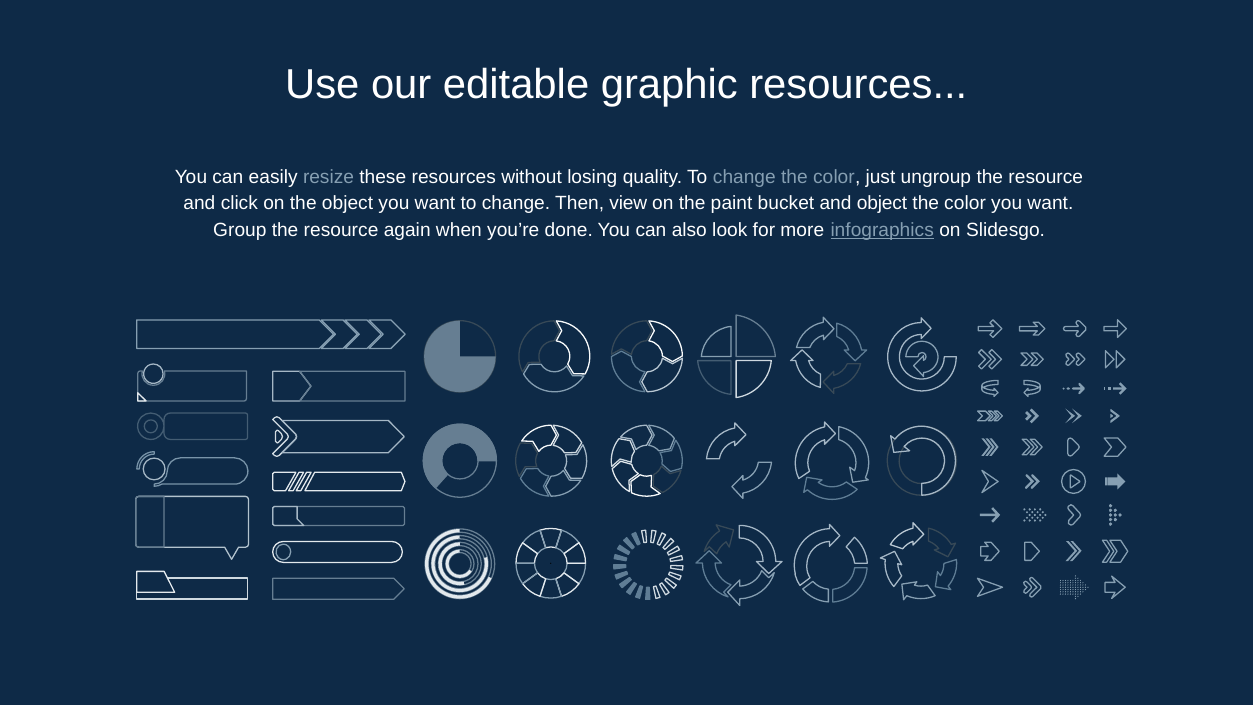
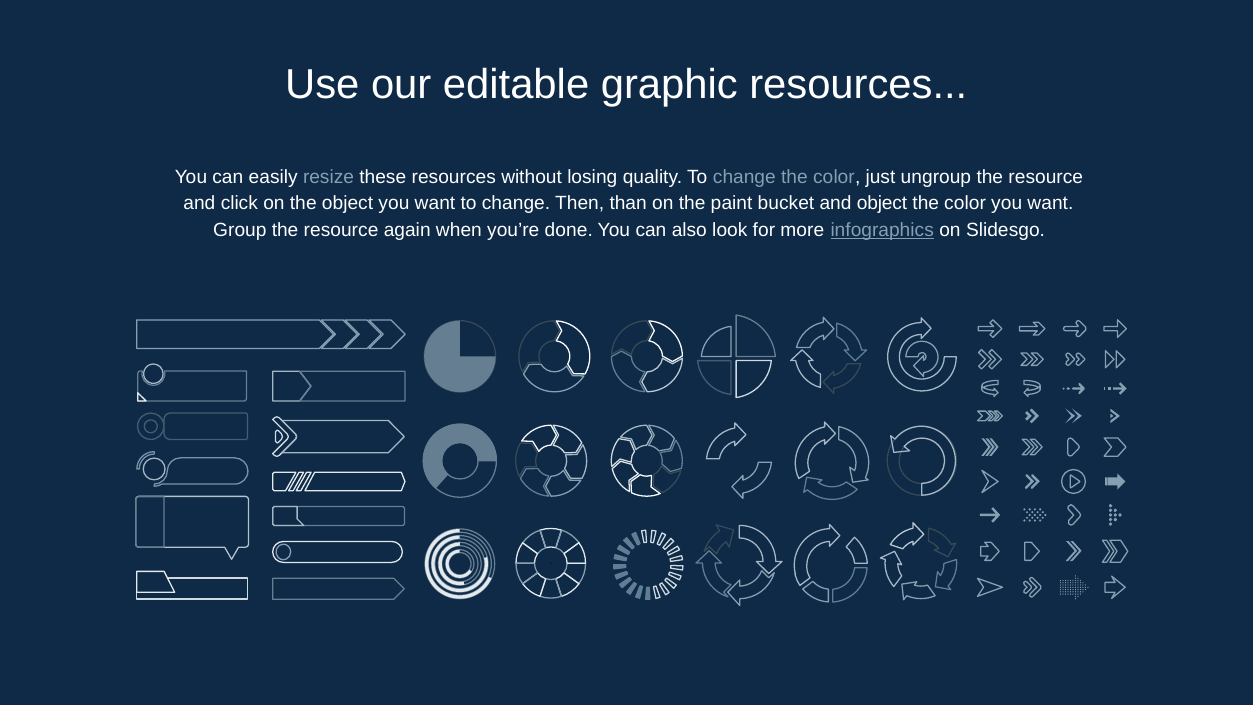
view: view -> than
